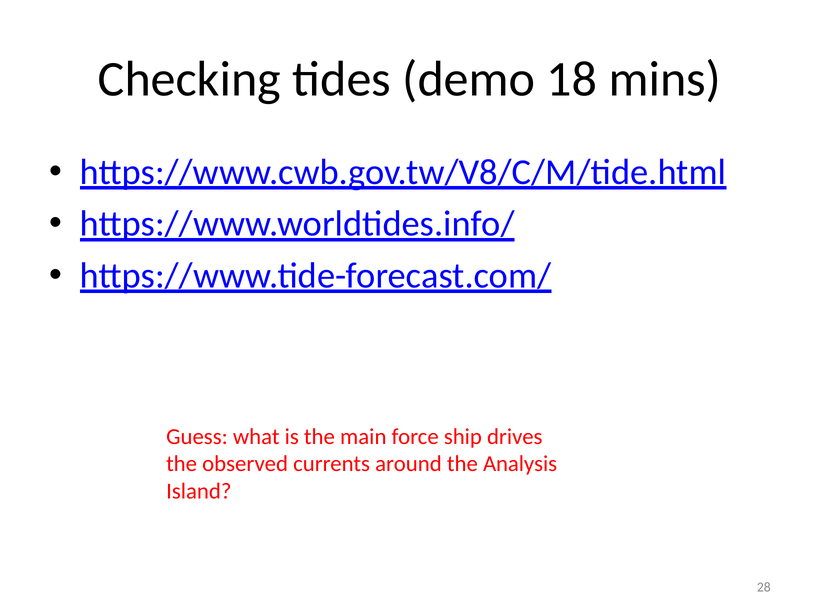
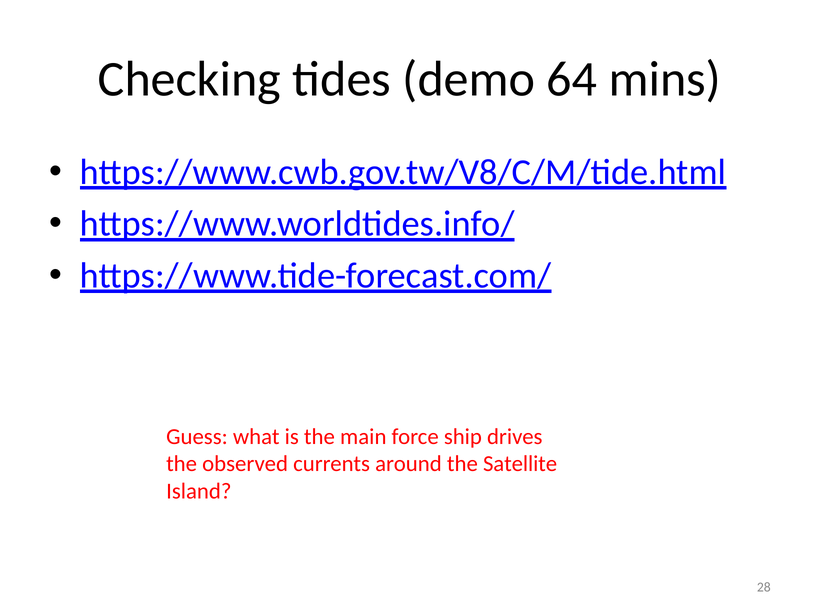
18: 18 -> 64
Analysis: Analysis -> Satellite
